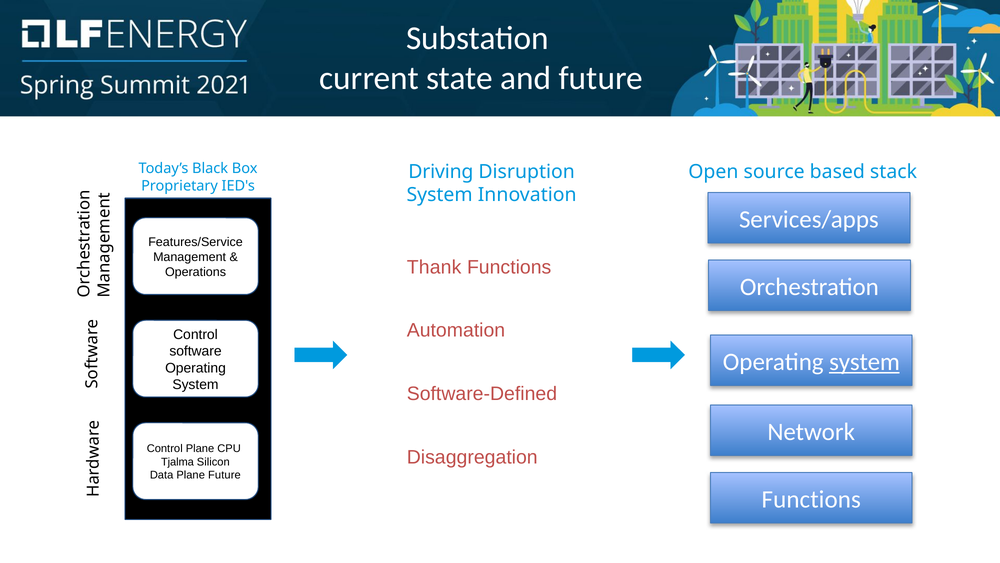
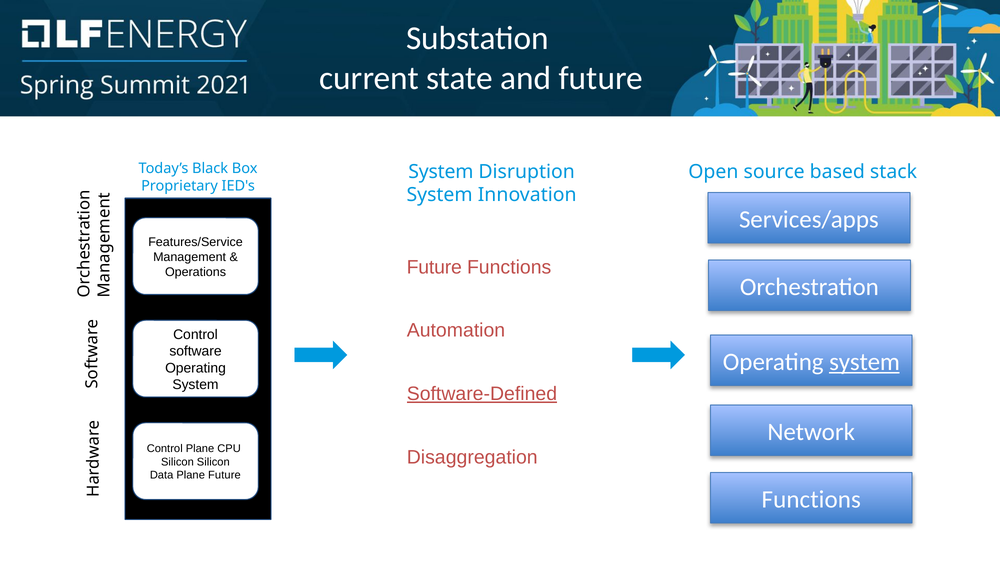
Driving at (441, 171): Driving -> System
Thank at (434, 267): Thank -> Future
Software-Defined underline: none -> present
Tjalma at (177, 461): Tjalma -> Silicon
